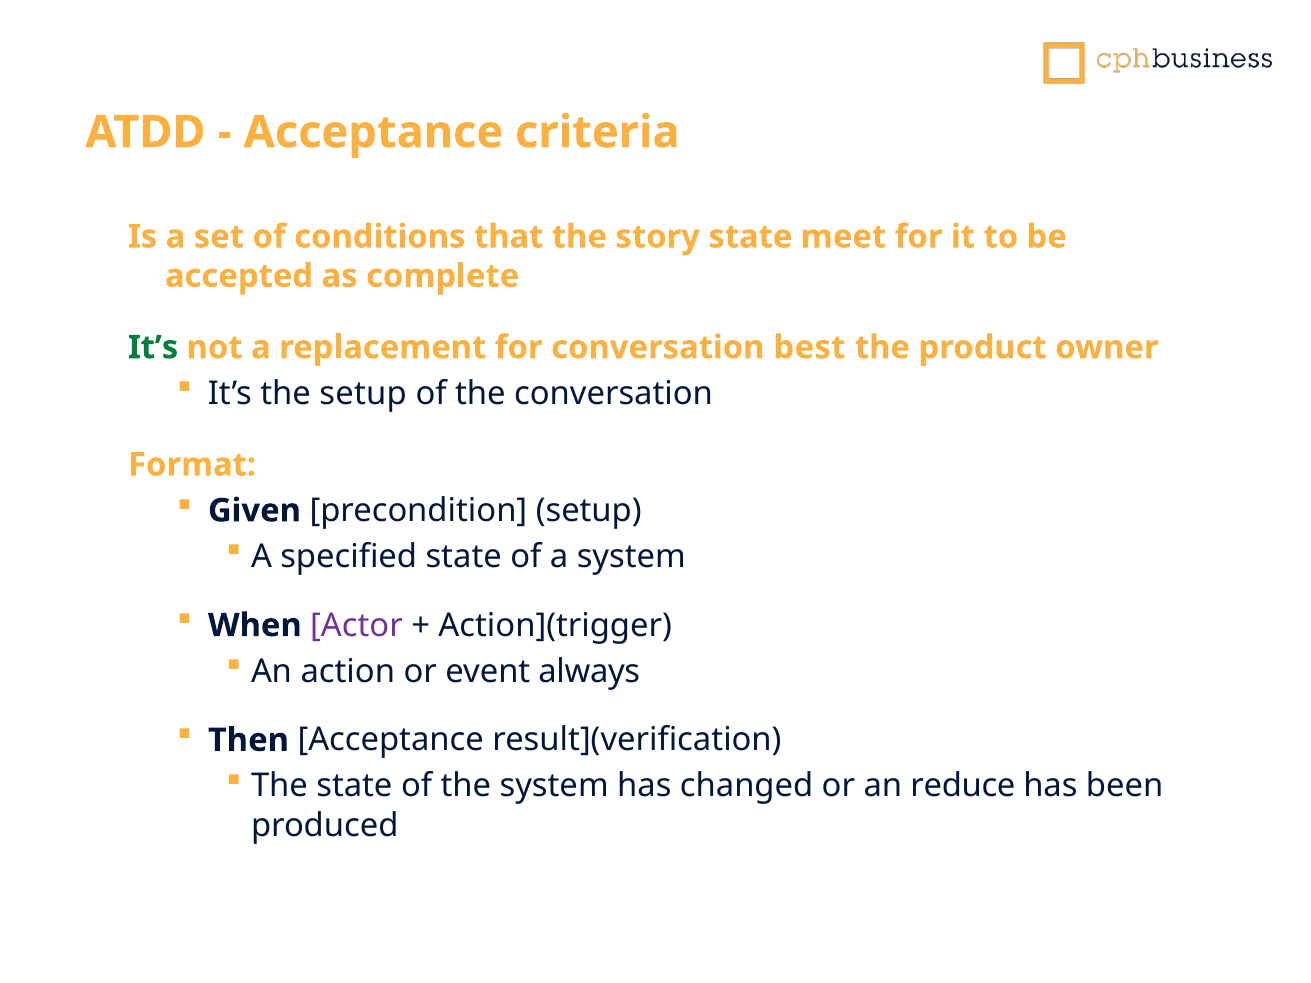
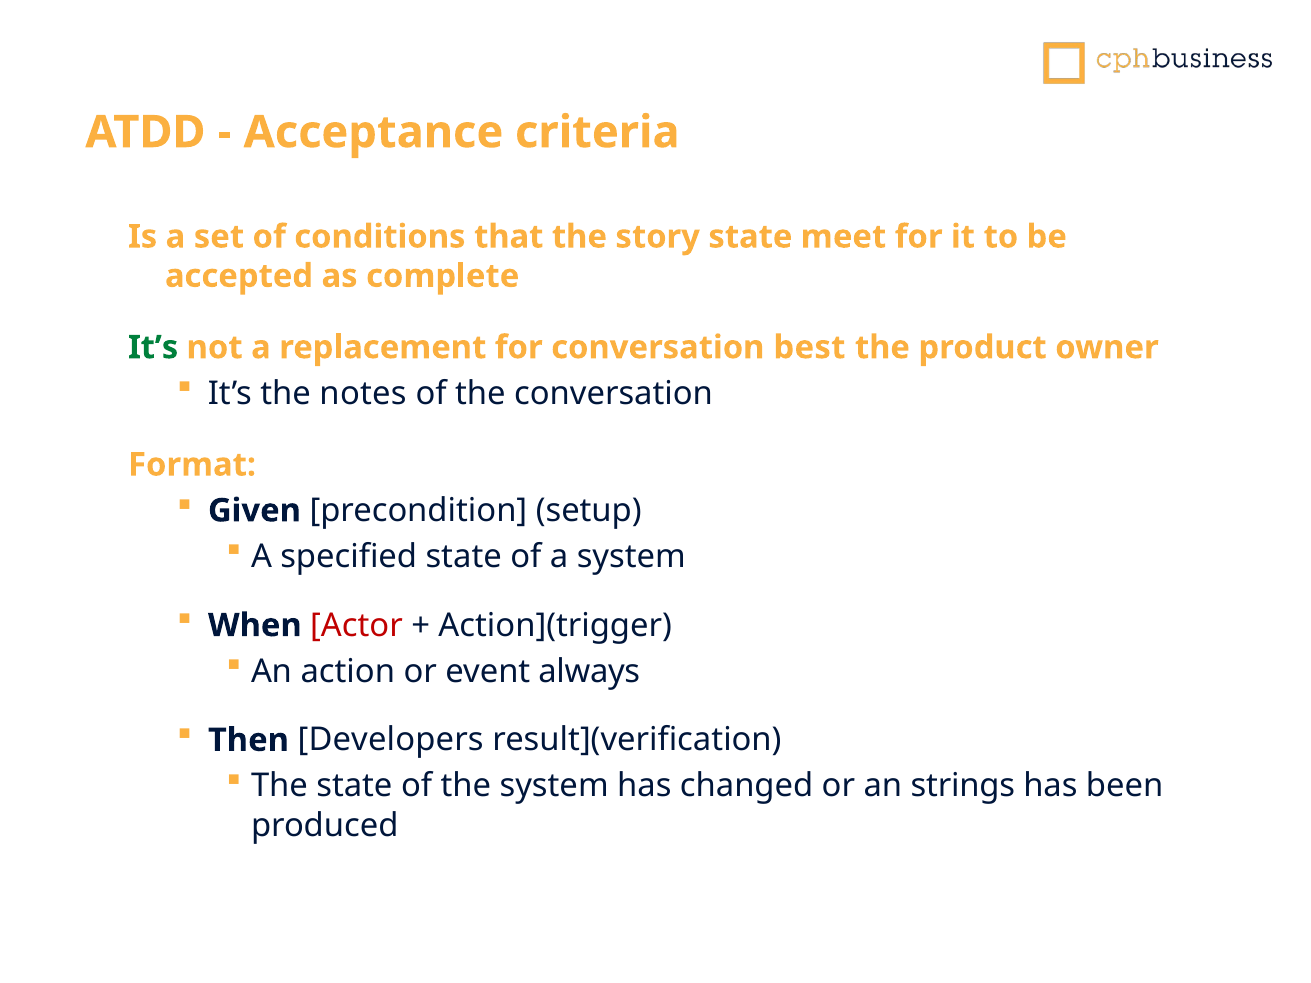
the setup: setup -> notes
Actor colour: purple -> red
Then Acceptance: Acceptance -> Developers
reduce: reduce -> strings
